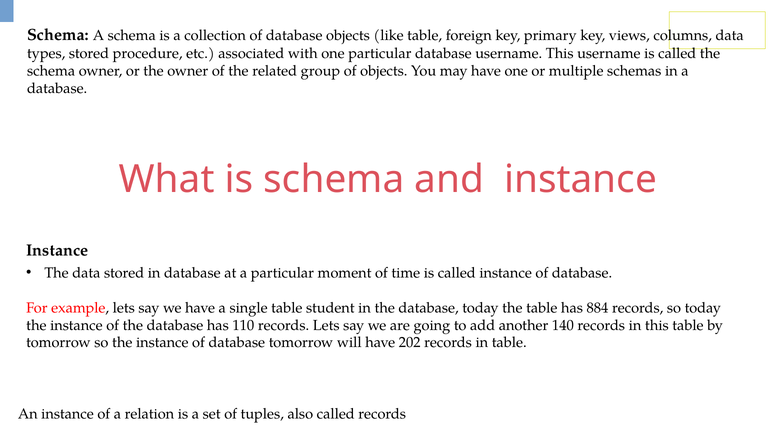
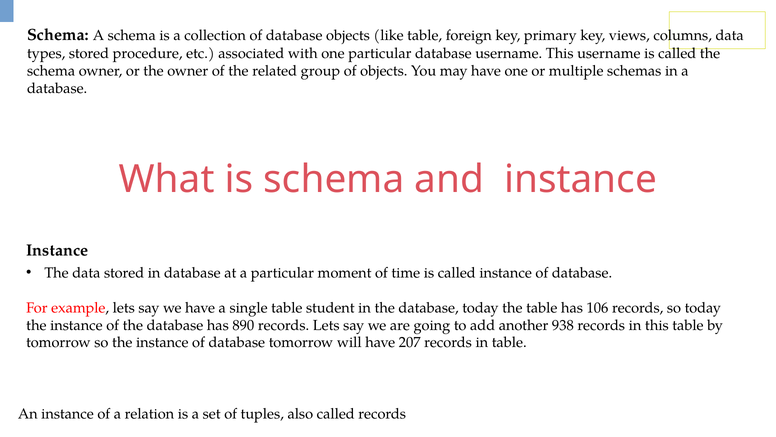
884: 884 -> 106
110: 110 -> 890
140: 140 -> 938
202: 202 -> 207
